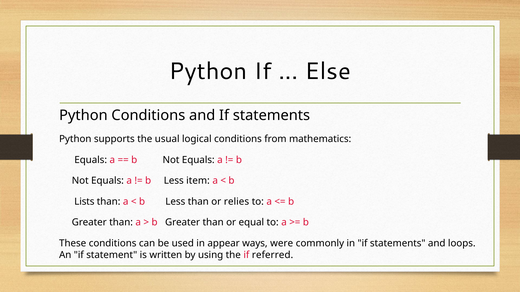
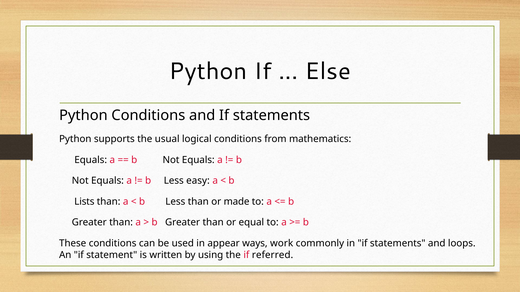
item: item -> easy
relies: relies -> made
were: were -> work
